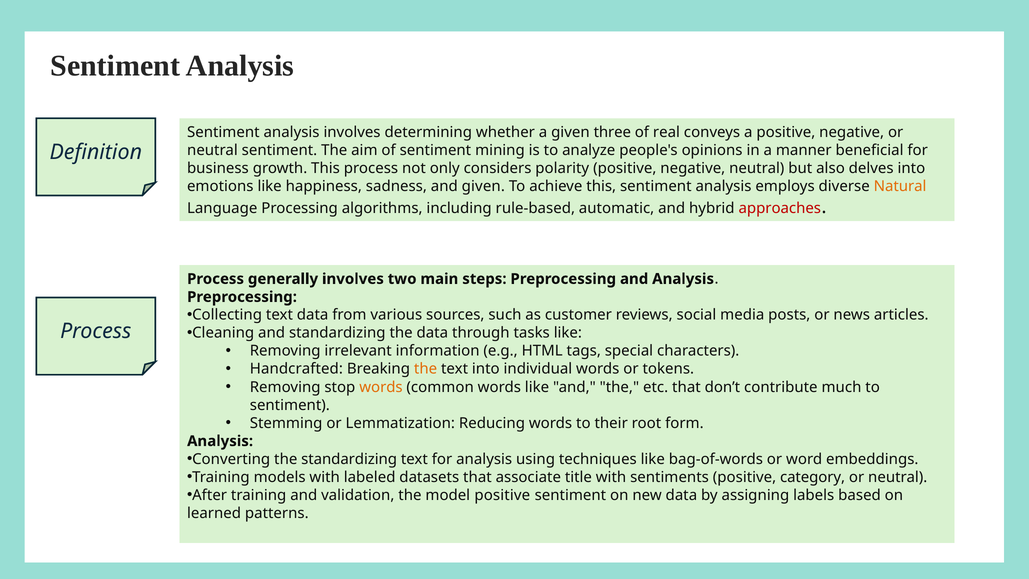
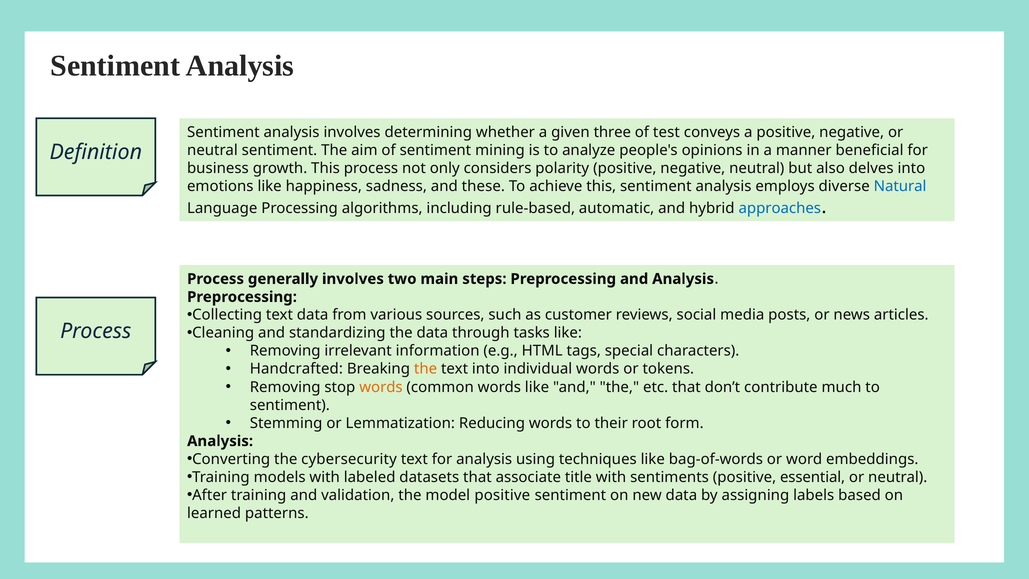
real: real -> test
and given: given -> these
Natural colour: orange -> blue
approaches colour: red -> blue
the standardizing: standardizing -> cybersecurity
category: category -> essential
